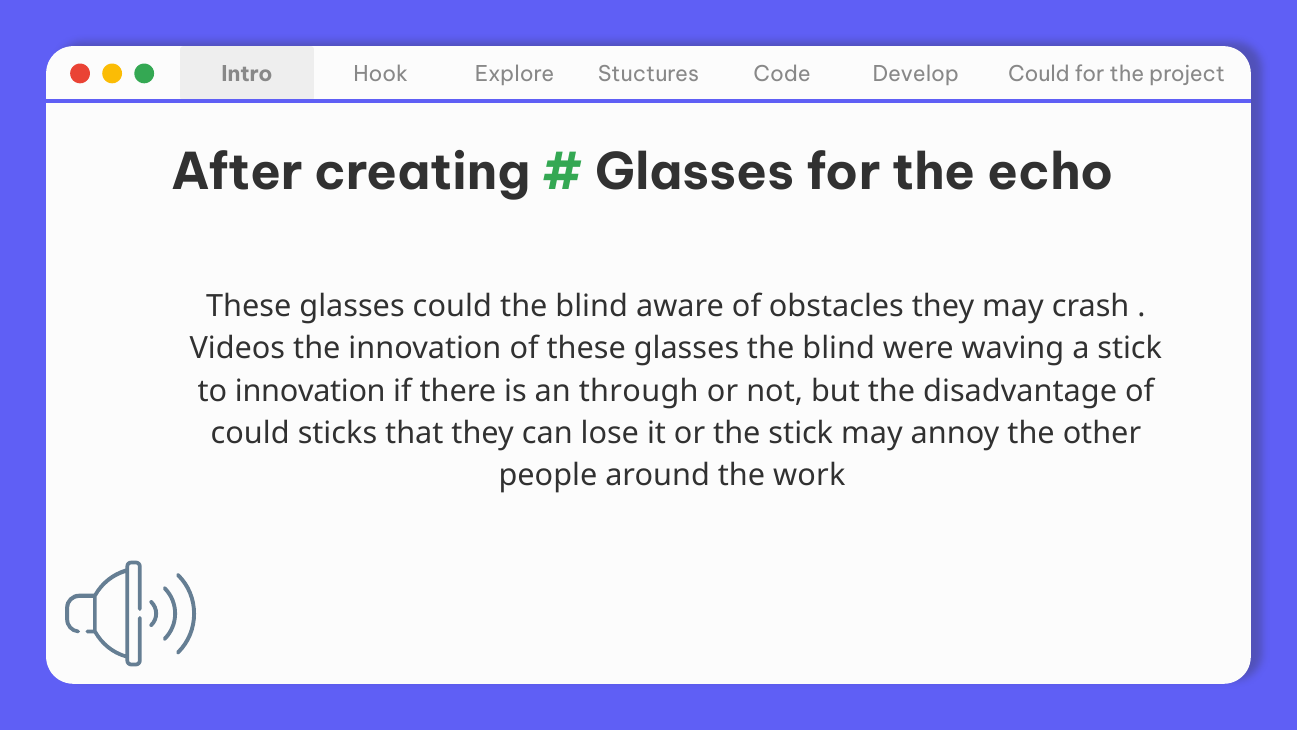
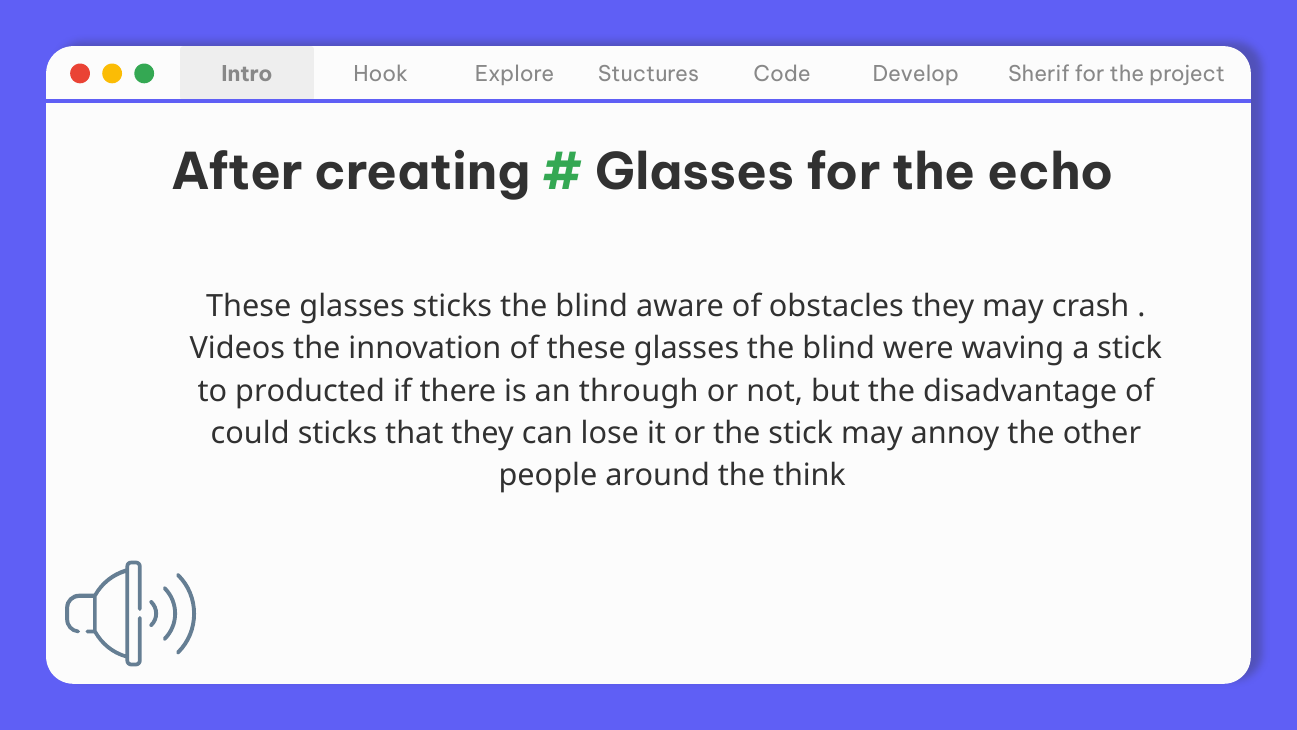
Develop Could: Could -> Sherif
glasses could: could -> sticks
to innovation: innovation -> producted
work: work -> think
